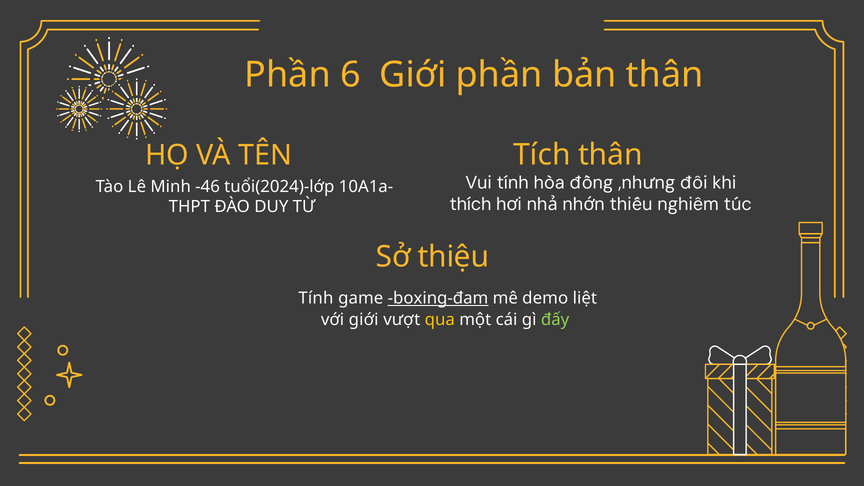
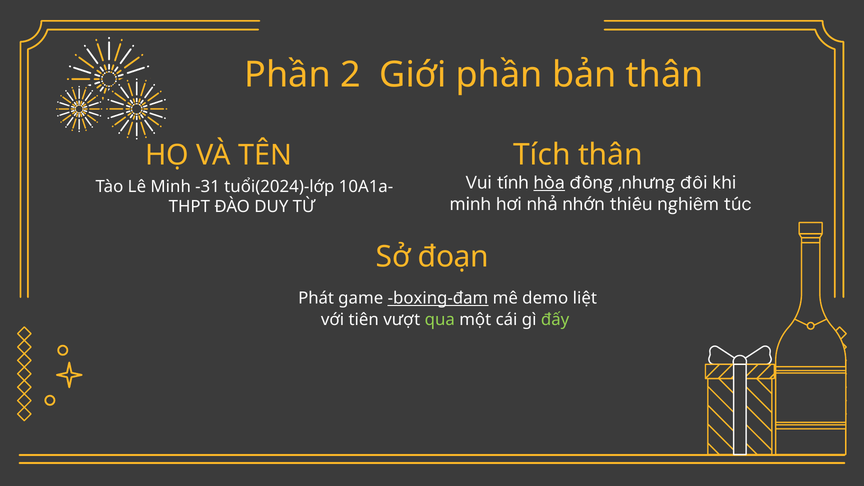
6: 6 -> 2
hòa underline: none -> present
-46: -46 -> -31
thích at (471, 204): thích -> minh
thiệu: thiệu -> đoạn
Tính at (316, 298): Tính -> Phát
với giới: giới -> tiên
qua colour: yellow -> light green
